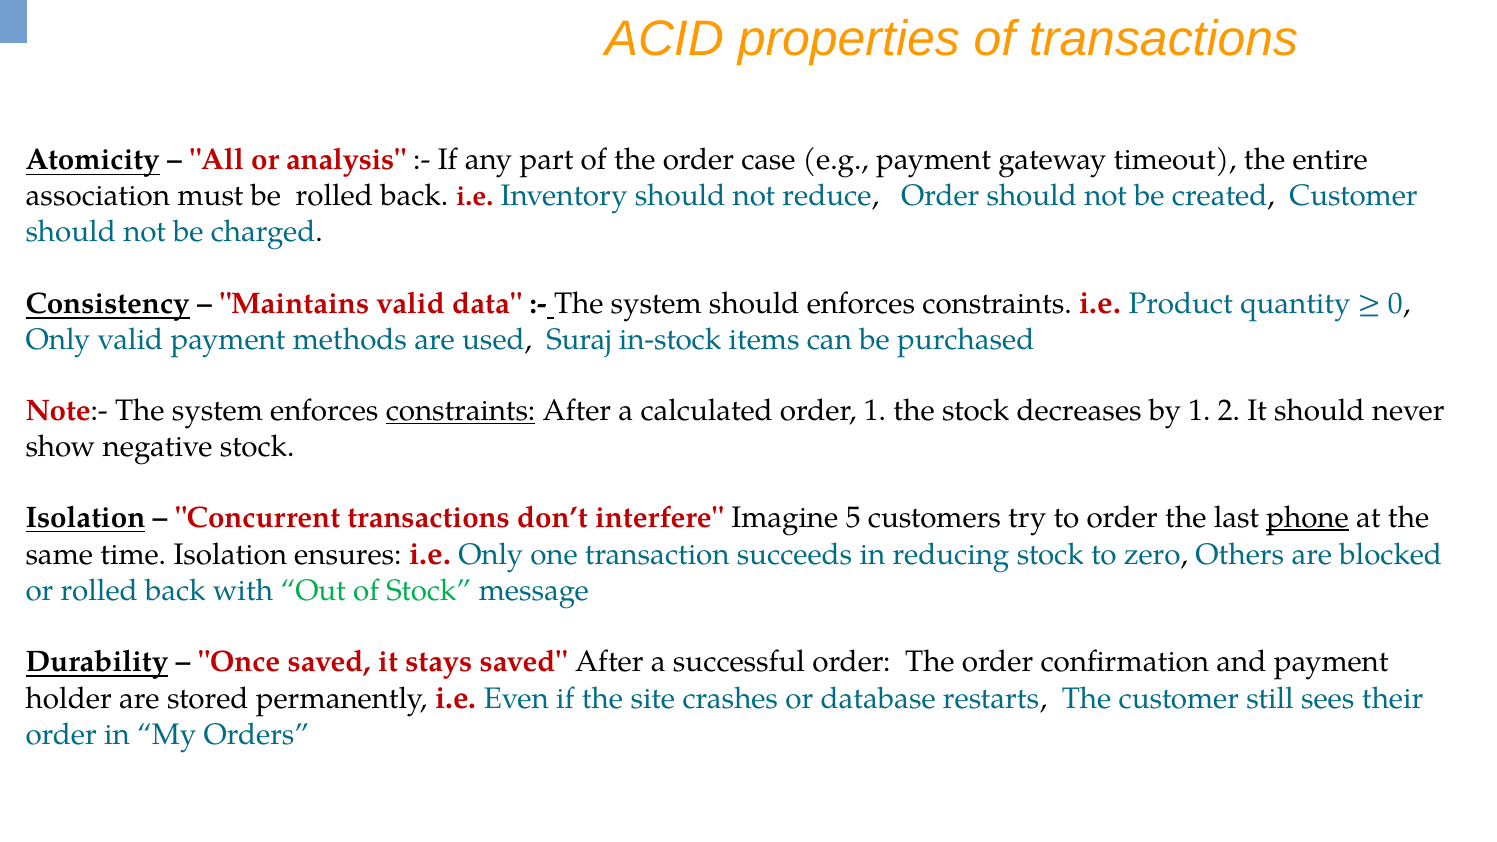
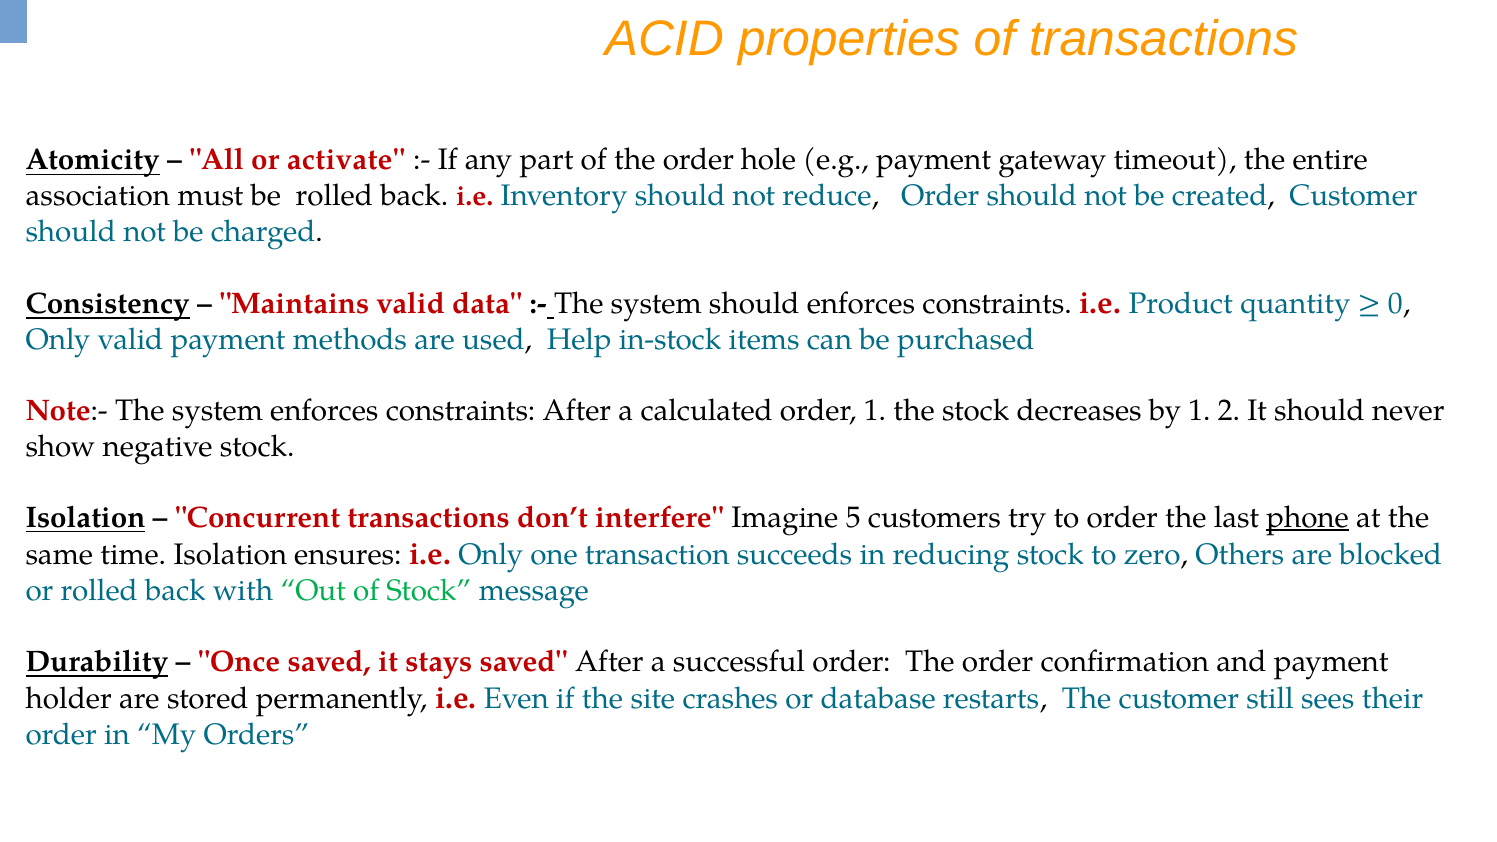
analysis: analysis -> activate
case: case -> hole
Suraj: Suraj -> Help
constraints at (461, 411) underline: present -> none
